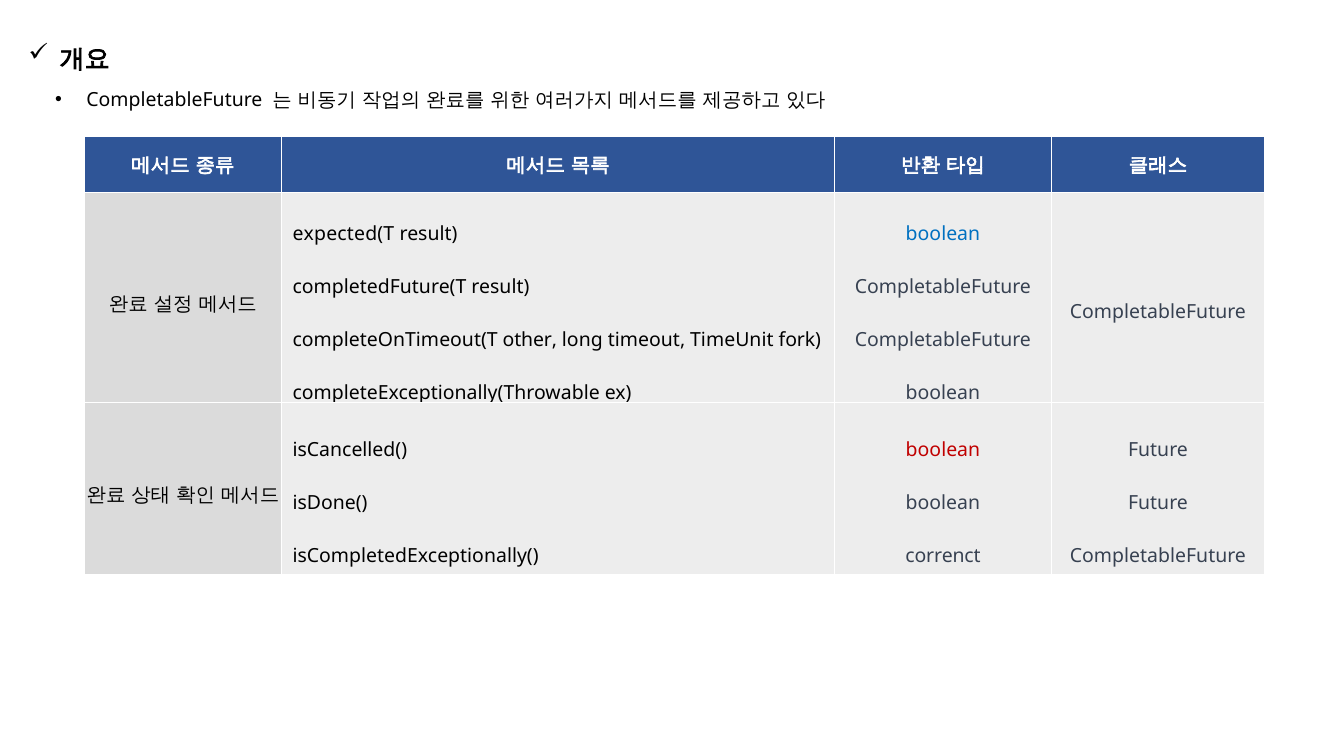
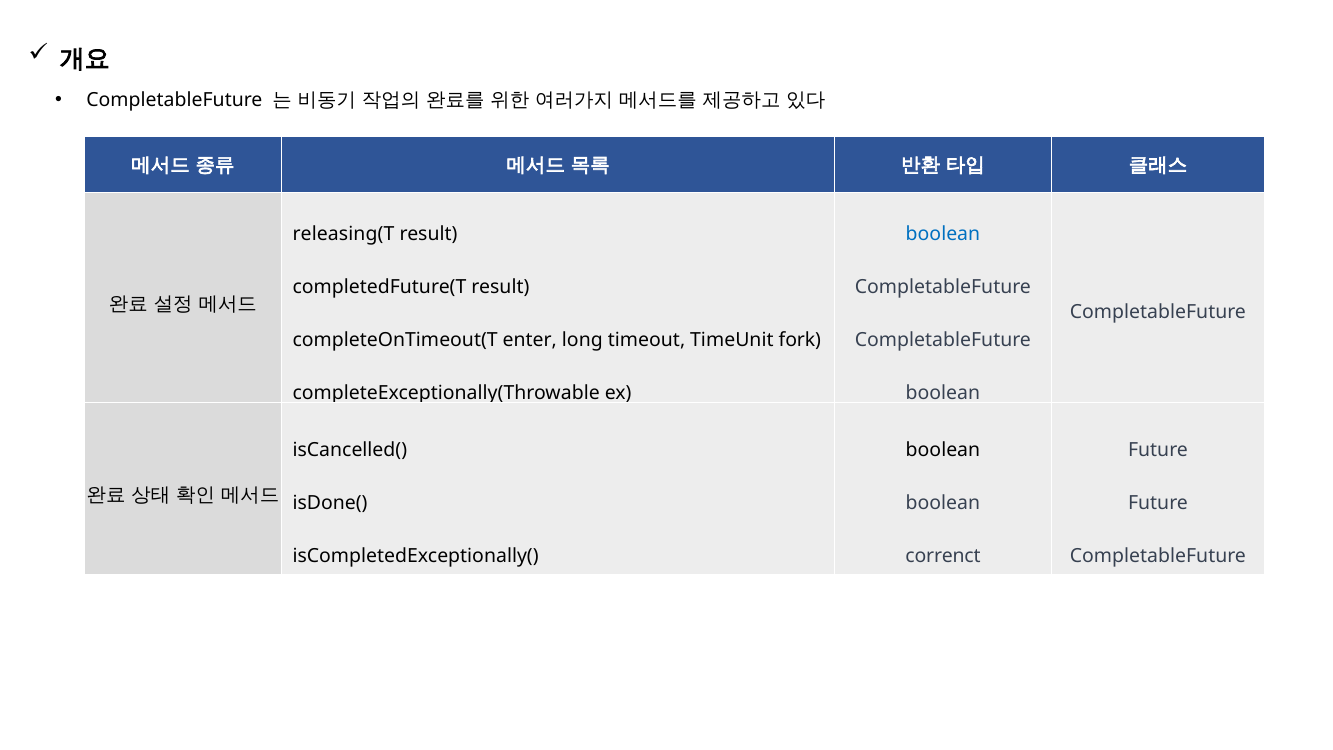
expected(T: expected(T -> releasing(T
other: other -> enter
boolean at (943, 450) colour: red -> black
